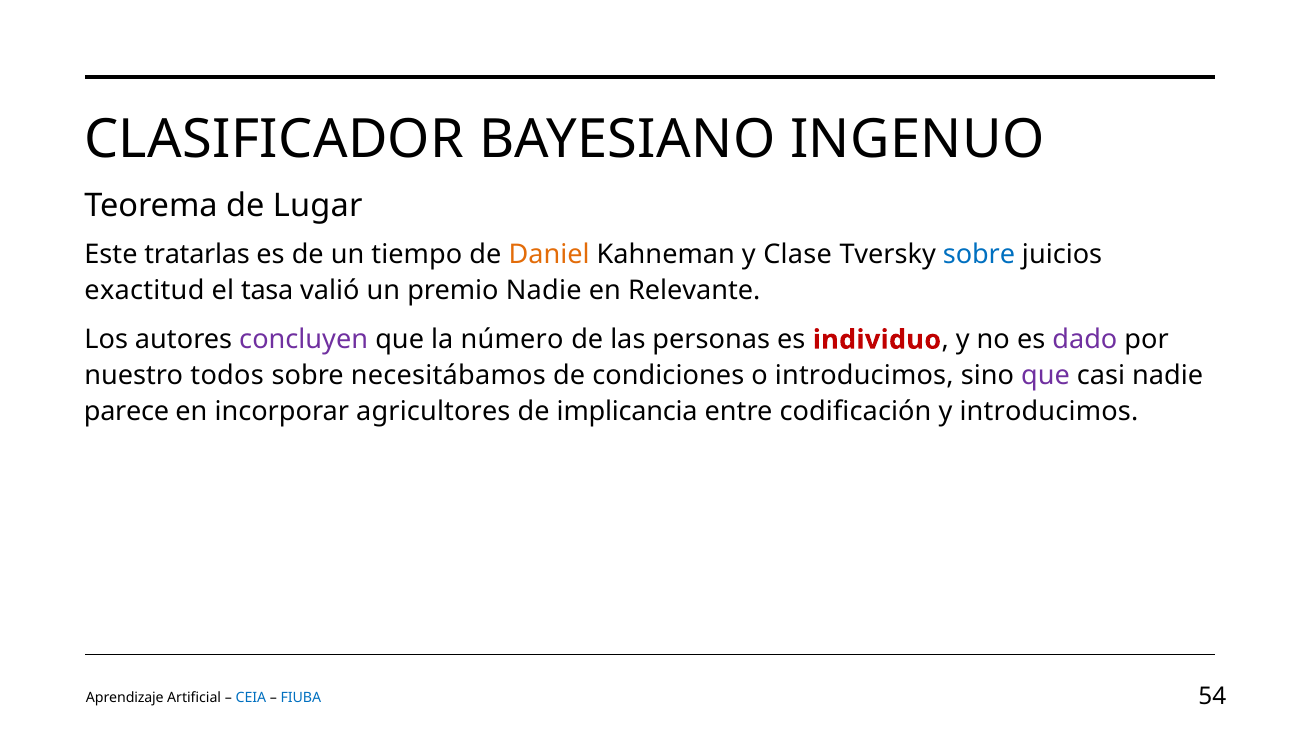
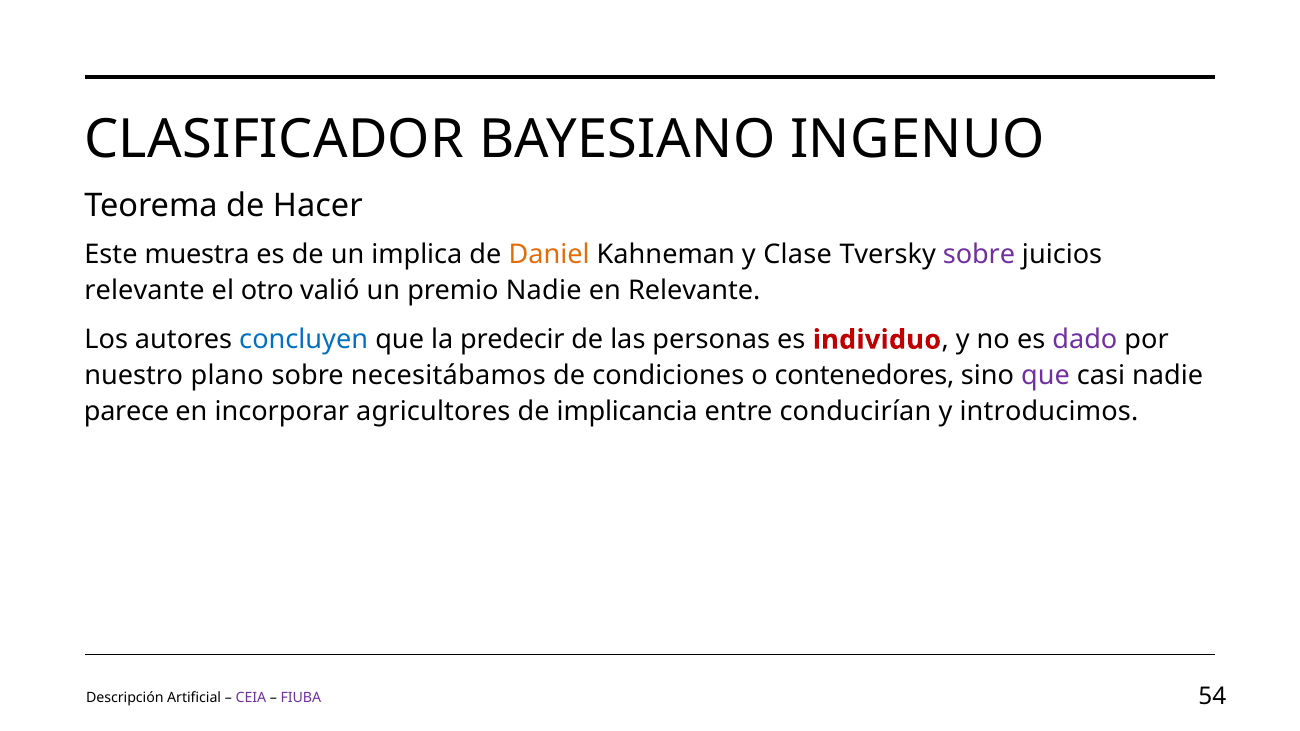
Lugar: Lugar -> Hacer
tratarlas: tratarlas -> muestra
tiempo: tiempo -> implica
sobre at (979, 255) colour: blue -> purple
exactitud at (144, 291): exactitud -> relevante
tasa: tasa -> otro
concluyen colour: purple -> blue
número: número -> predecir
todos: todos -> plano
o introducimos: introducimos -> contenedores
codificación: codificación -> conducirían
Aprendizaje: Aprendizaje -> Descripción
CEIA colour: blue -> purple
FIUBA colour: blue -> purple
